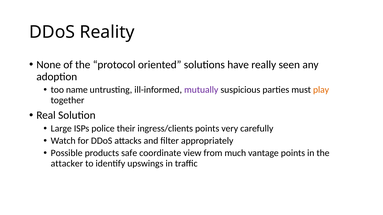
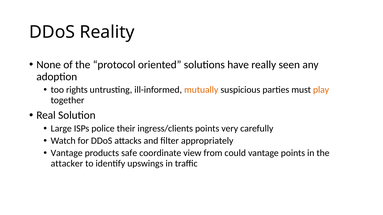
name: name -> rights
mutually colour: purple -> orange
Possible at (67, 153): Possible -> Vantage
much: much -> could
